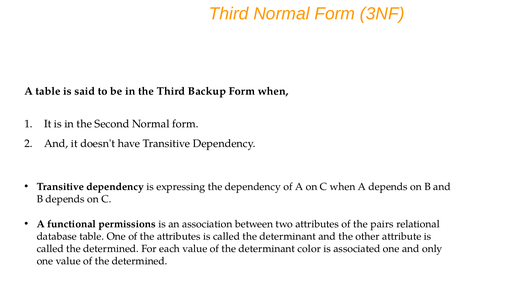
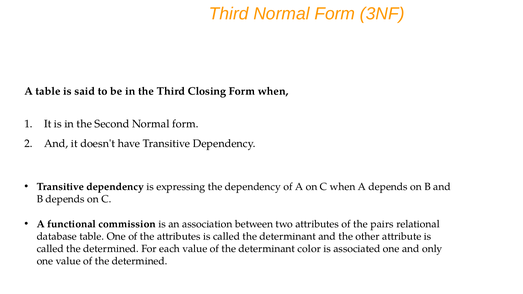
Backup: Backup -> Closing
permissions: permissions -> commission
